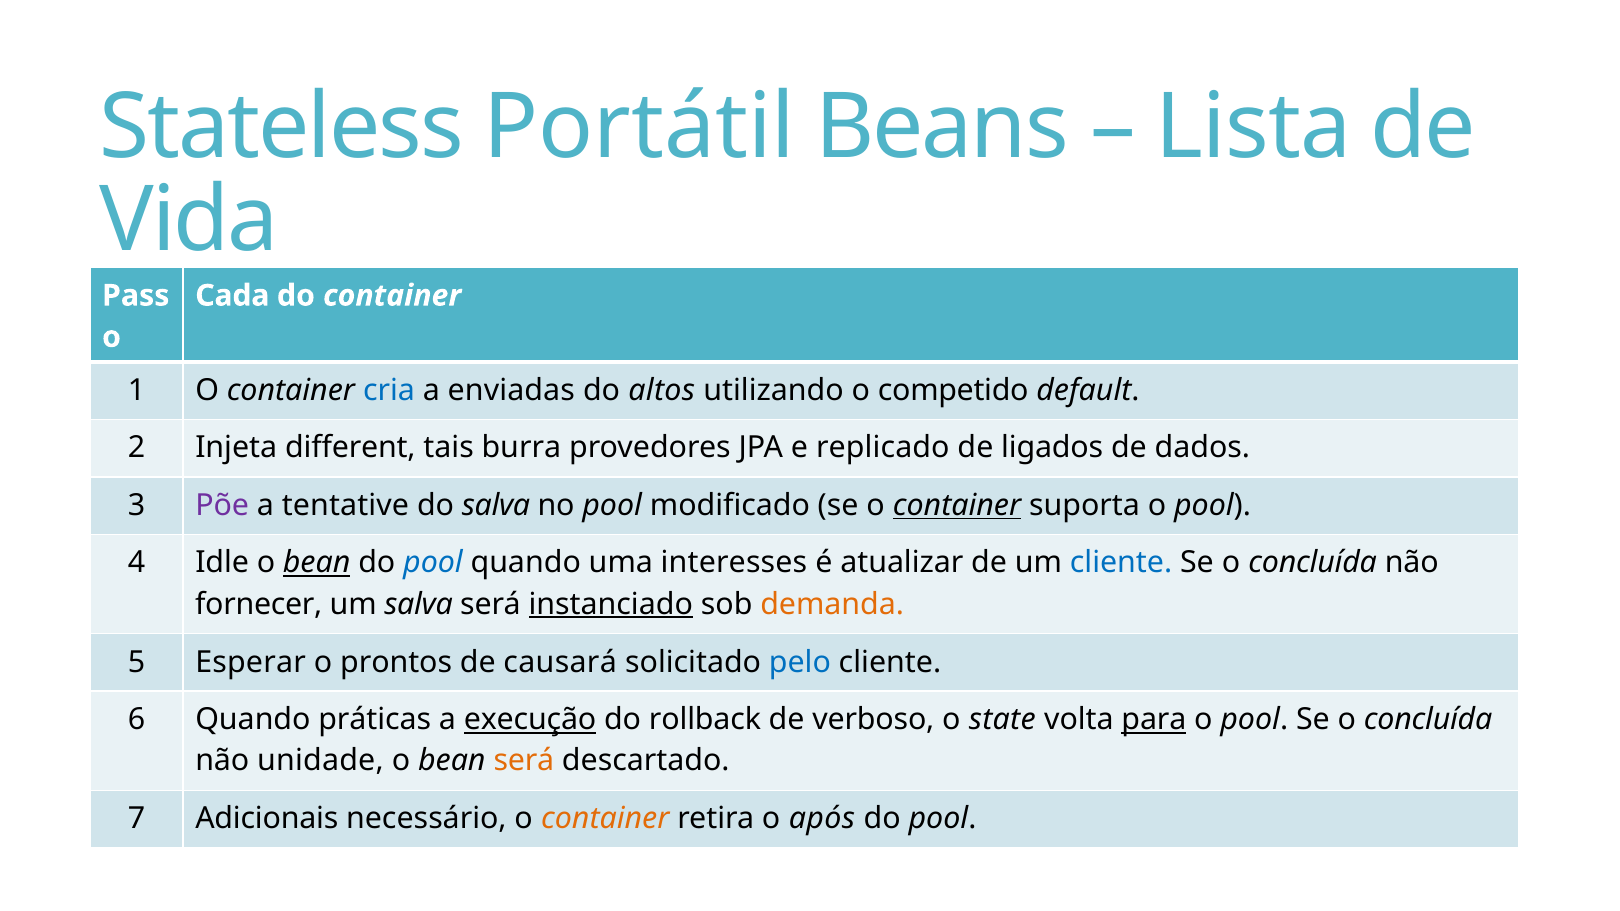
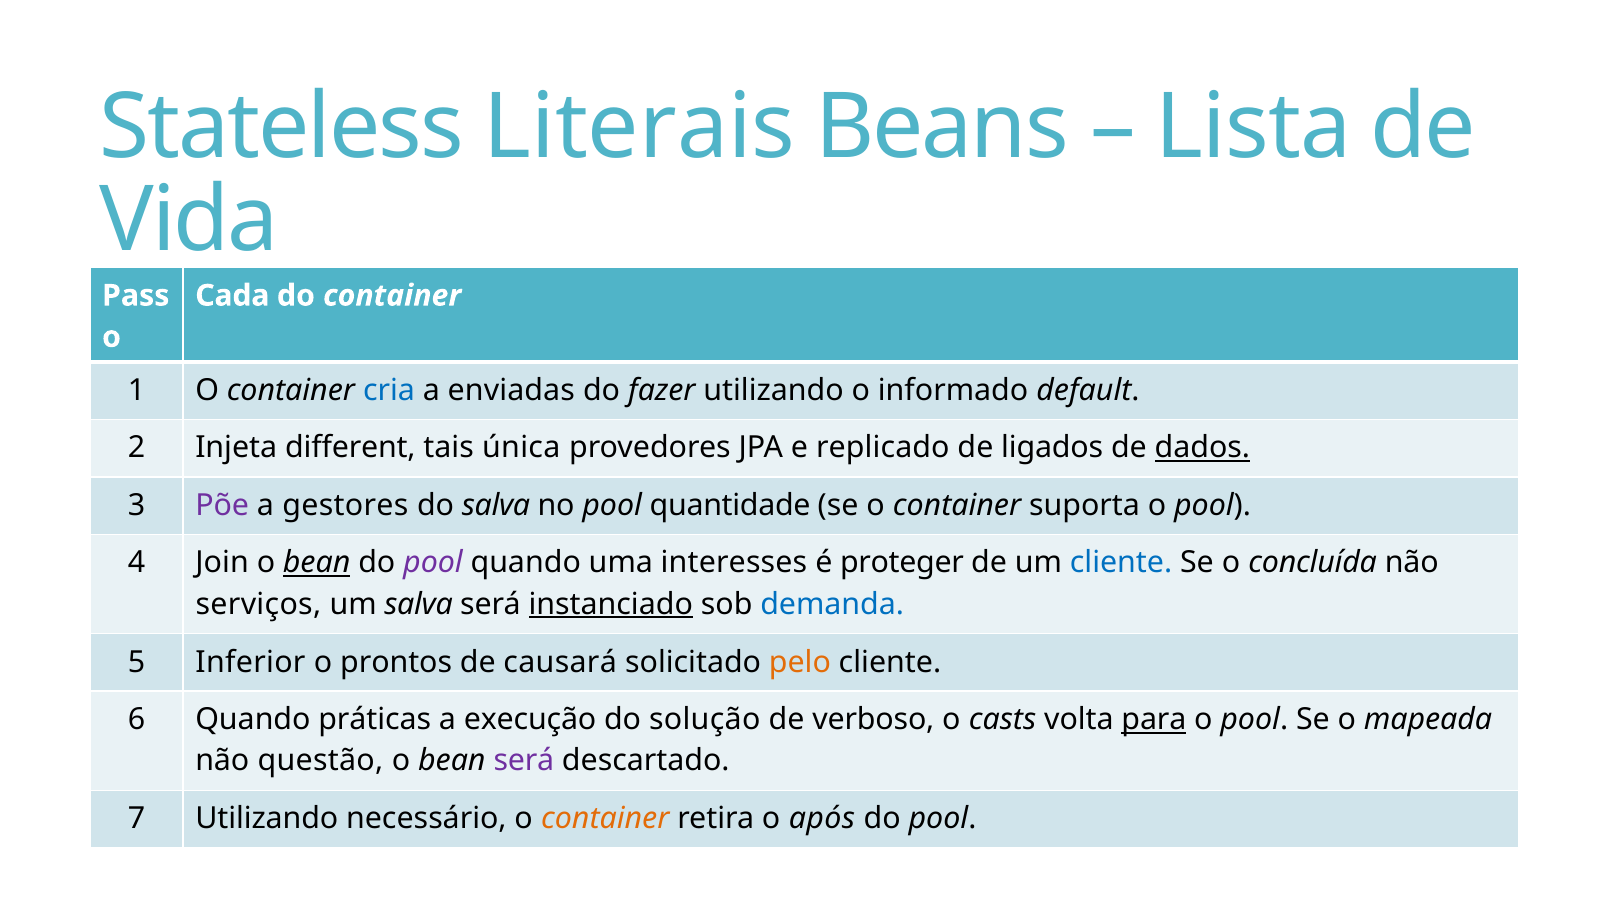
Portátil: Portátil -> Literais
altos: altos -> fazer
competido: competido -> informado
burra: burra -> única
dados underline: none -> present
tentative: tentative -> gestores
modificado: modificado -> quantidade
container at (957, 506) underline: present -> none
Idle: Idle -> Join
pool at (433, 563) colour: blue -> purple
atualizar: atualizar -> proteger
fornecer: fornecer -> serviços
demanda colour: orange -> blue
Esperar: Esperar -> Inferior
pelo colour: blue -> orange
execução underline: present -> none
rollback: rollback -> solução
state: state -> casts
pool Se o concluída: concluída -> mapeada
unidade: unidade -> questão
será at (524, 761) colour: orange -> purple
7 Adicionais: Adicionais -> Utilizando
